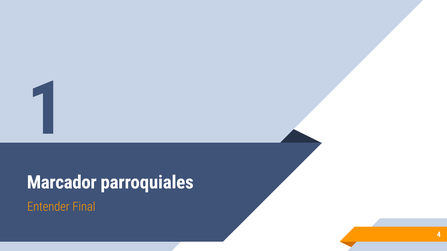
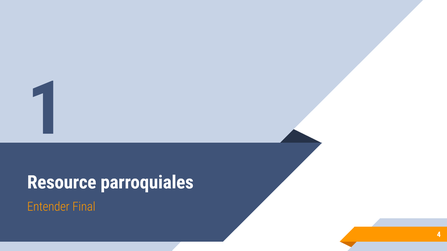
Marcador: Marcador -> Resource
